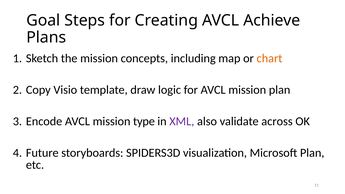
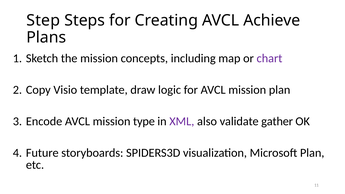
Goal: Goal -> Step
chart colour: orange -> purple
across: across -> gather
